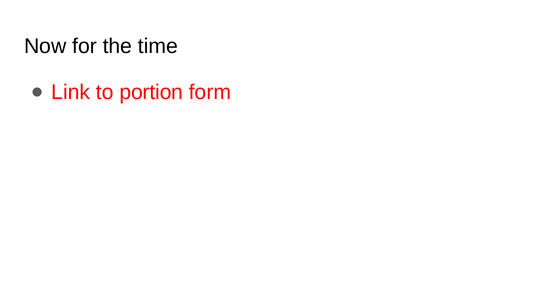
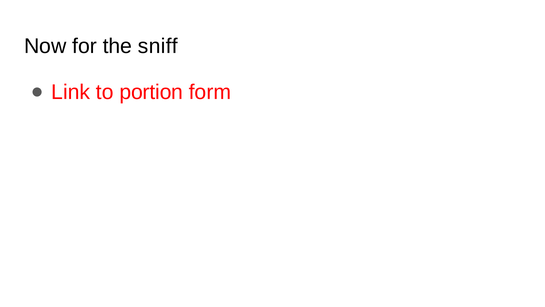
time: time -> sniff
